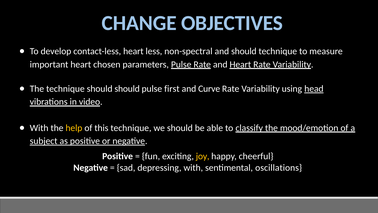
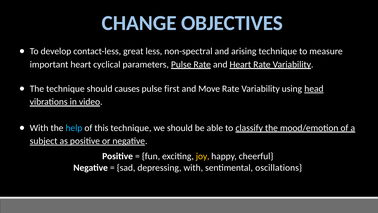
contact-less heart: heart -> great
and should: should -> arising
chosen: chosen -> cyclical
should should: should -> causes
Curve: Curve -> Move
help colour: yellow -> light blue
